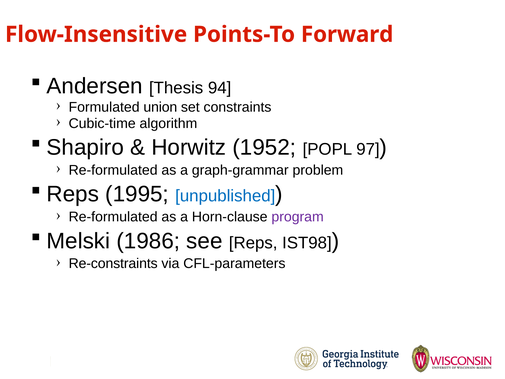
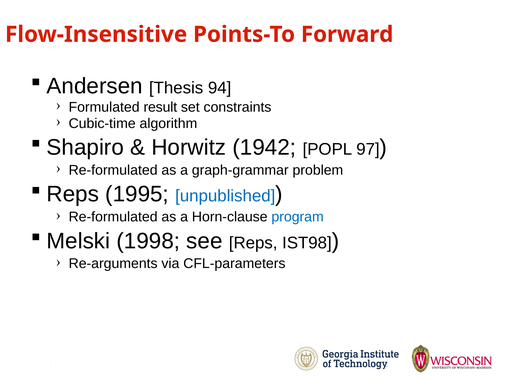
union: union -> result
1952: 1952 -> 1942
program colour: purple -> blue
1986: 1986 -> 1998
Re-constraints: Re-constraints -> Re-arguments
